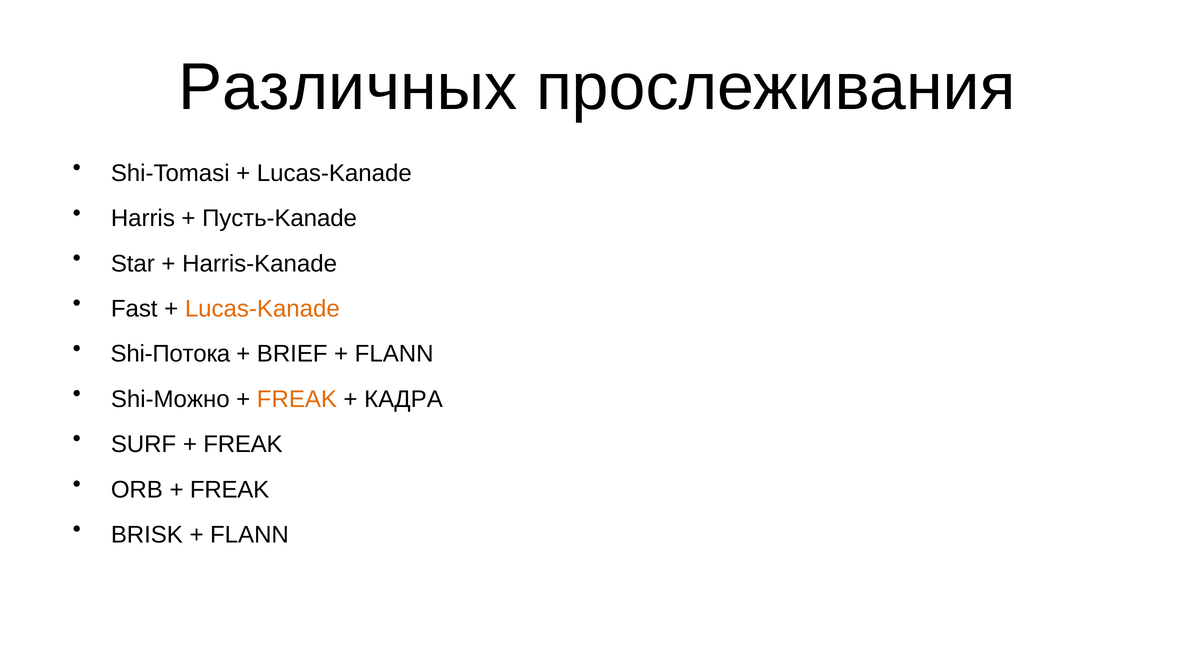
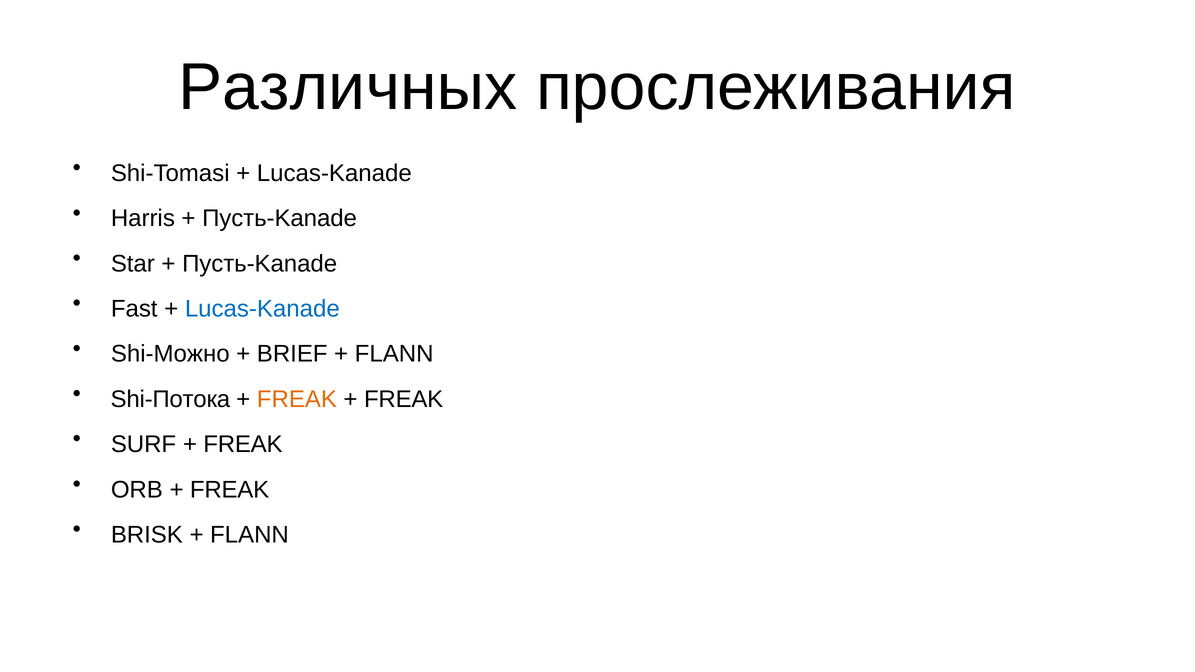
Harris-Kanade at (260, 264): Harris-Kanade -> Пусть-Kanade
Lucas-Kanade at (262, 309) colour: orange -> blue
Shi-Потока: Shi-Потока -> Shi-Можно
Shi-Можно: Shi-Можно -> Shi-Потока
КАДРА at (403, 399): КАДРА -> FREAK
